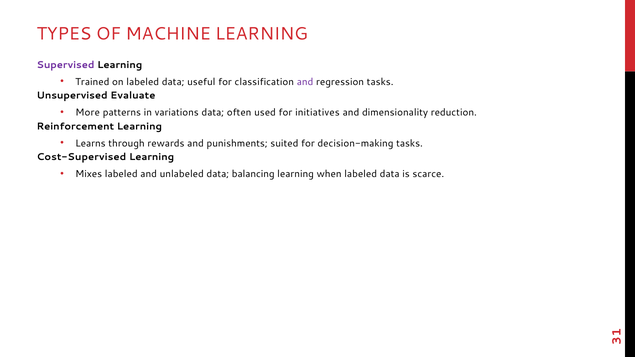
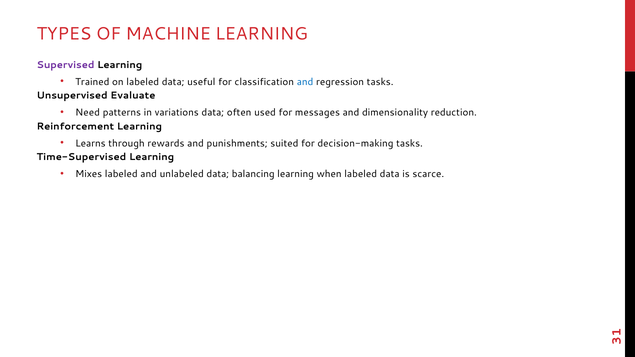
and at (305, 82) colour: purple -> blue
More: More -> Need
initiatives: initiatives -> messages
Cost-Supervised: Cost-Supervised -> Time-Supervised
